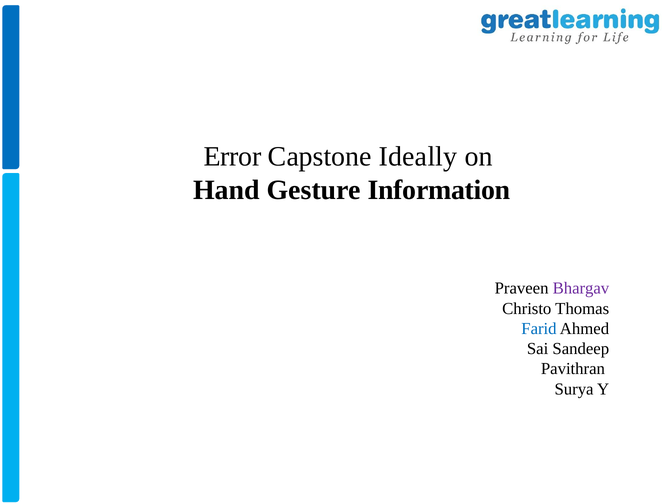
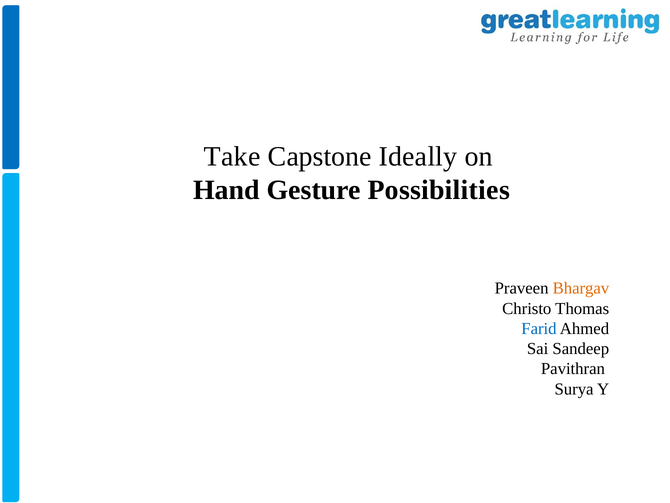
Error: Error -> Take
Information: Information -> Possibilities
Bhargav colour: purple -> orange
